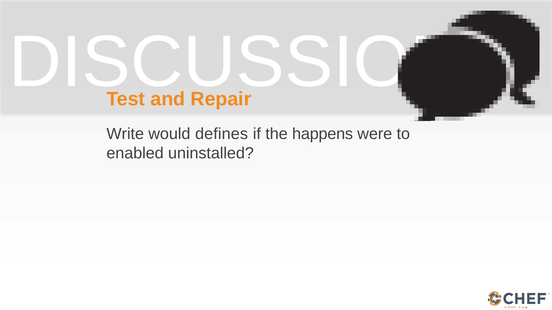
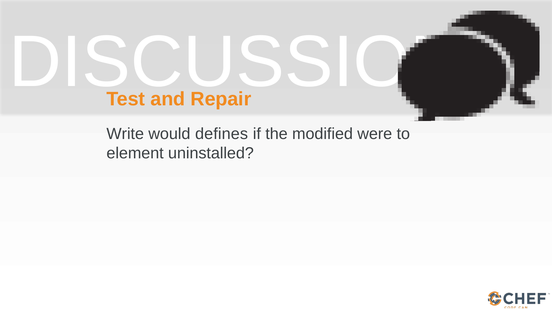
happens: happens -> modified
enabled: enabled -> element
